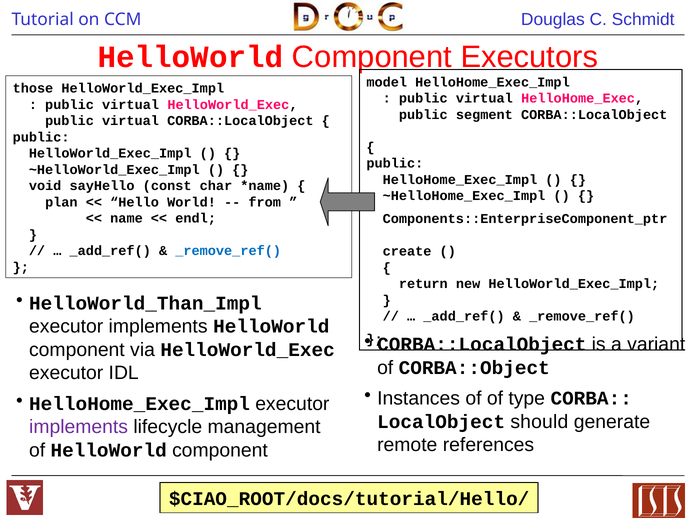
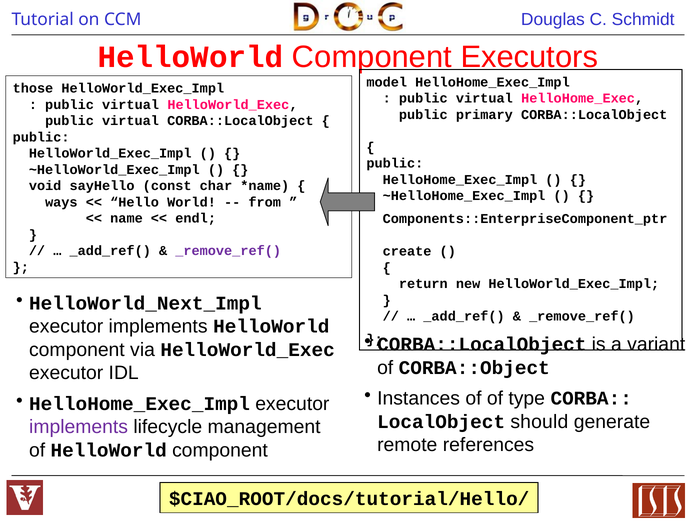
segment: segment -> primary
plan: plan -> ways
_remove_ref( at (228, 251) colour: blue -> purple
HelloWorld_Than_Impl: HelloWorld_Than_Impl -> HelloWorld_Next_Impl
